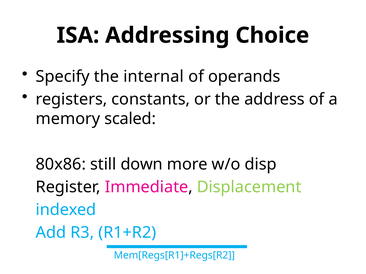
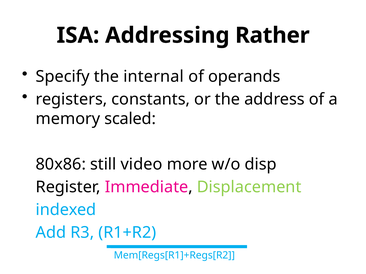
Choice: Choice -> Rather
down: down -> video
